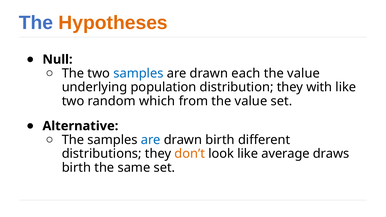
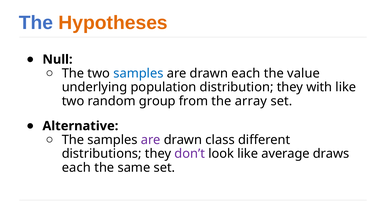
which: which -> group
from the value: value -> array
are at (151, 140) colour: blue -> purple
drawn birth: birth -> class
don’t colour: orange -> purple
birth at (76, 168): birth -> each
